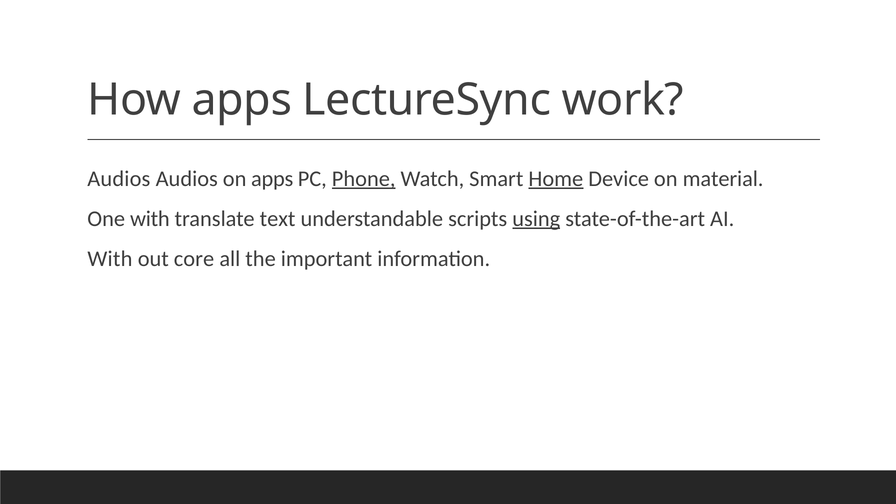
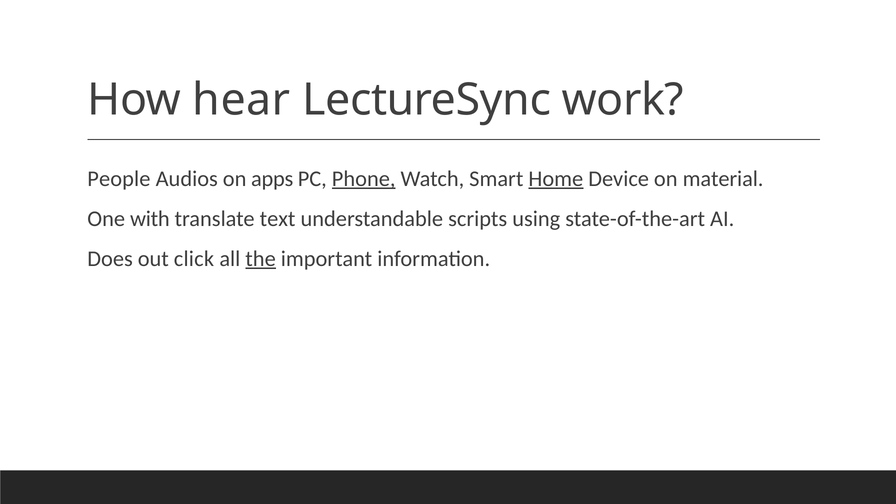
How apps: apps -> hear
Audios at (119, 179): Audios -> People
using underline: present -> none
With at (110, 259): With -> Does
core: core -> click
the underline: none -> present
